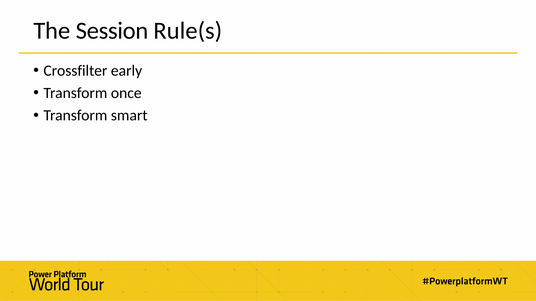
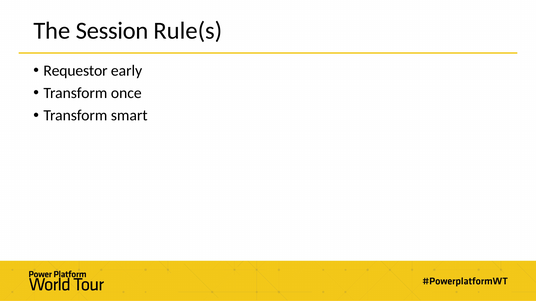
Crossfilter: Crossfilter -> Requestor
